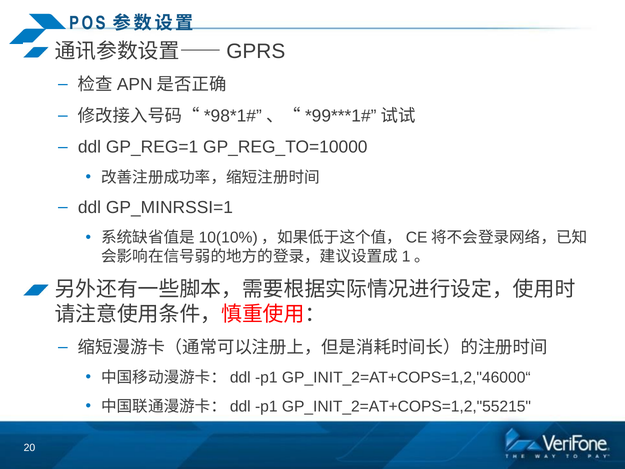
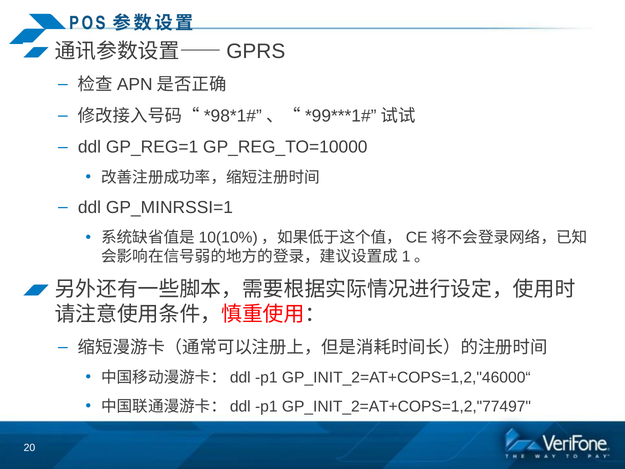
GP_INIT_2=AT+COPS=1,2,"55215: GP_INIT_2=AT+COPS=1,2,"55215 -> GP_INIT_2=AT+COPS=1,2,"77497
